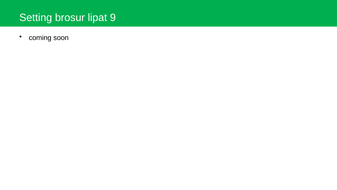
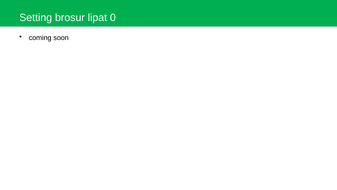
9: 9 -> 0
